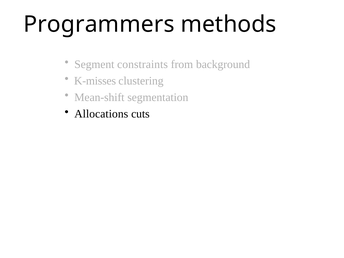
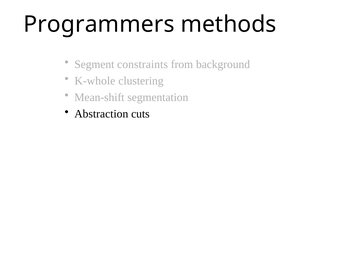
K-misses: K-misses -> K-whole
Allocations: Allocations -> Abstraction
